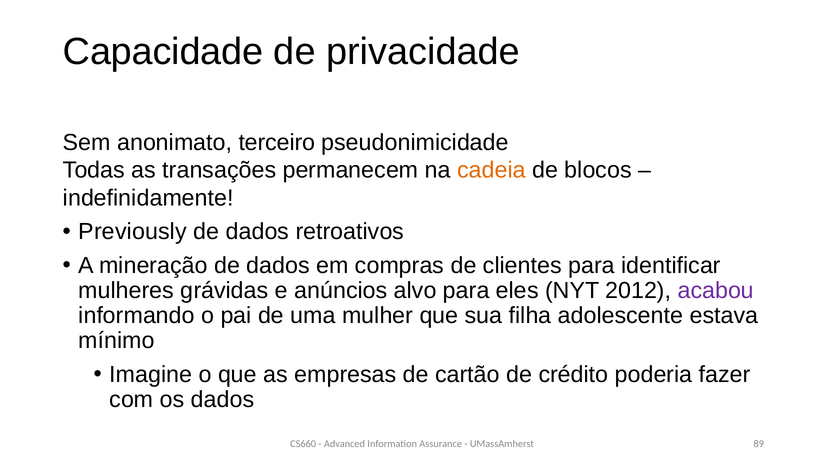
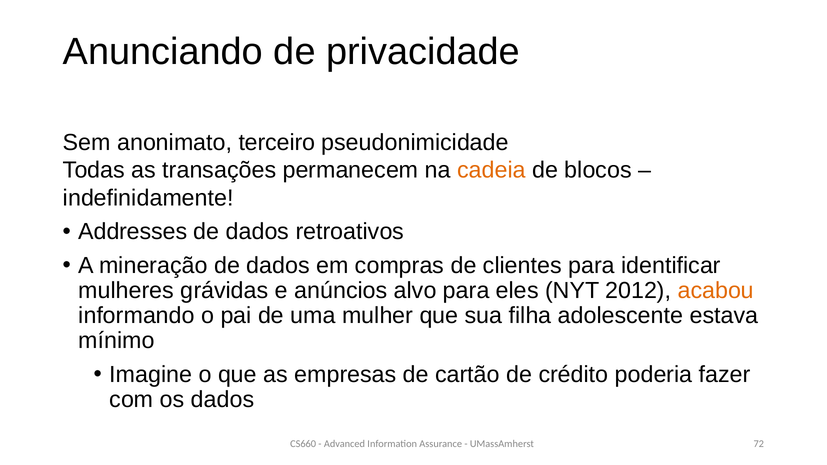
Capacidade: Capacidade -> Anunciando
Previously: Previously -> Addresses
acabou colour: purple -> orange
89: 89 -> 72
